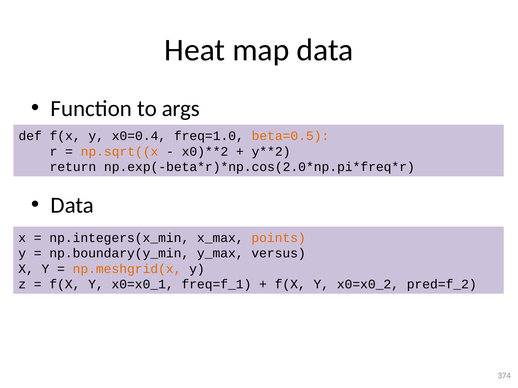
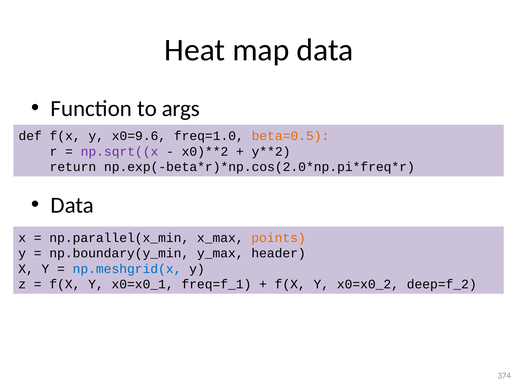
x0=0.4: x0=0.4 -> x0=9.6
np.sqrt((x colour: orange -> purple
np.integers(x_min: np.integers(x_min -> np.parallel(x_min
versus: versus -> header
np.meshgrid(x colour: orange -> blue
pred=f_2: pred=f_2 -> deep=f_2
